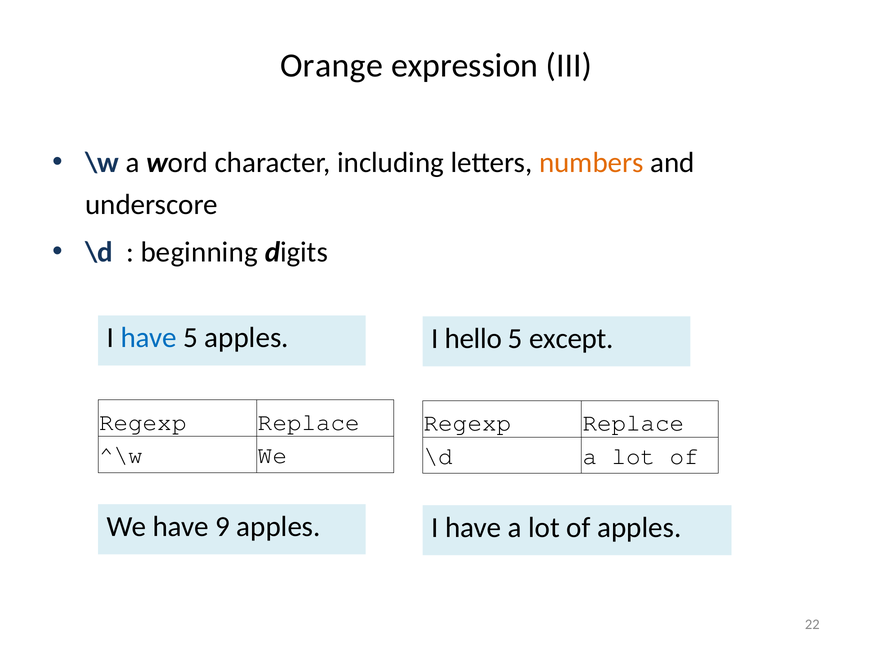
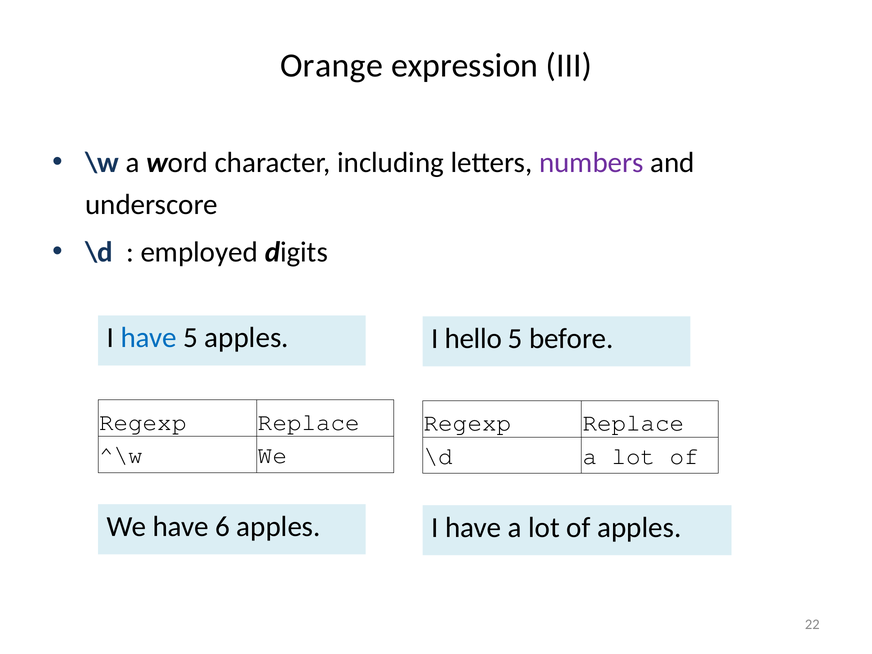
numbers colour: orange -> purple
beginning: beginning -> employed
except: except -> before
9: 9 -> 6
